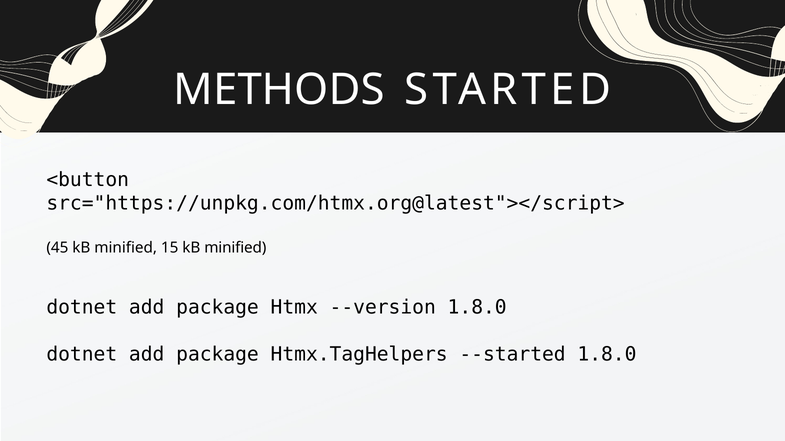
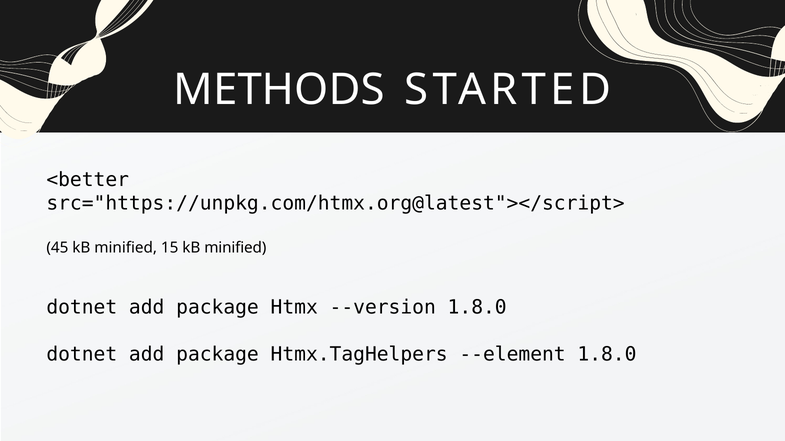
<button: <button -> <better
--started: --started -> --element
